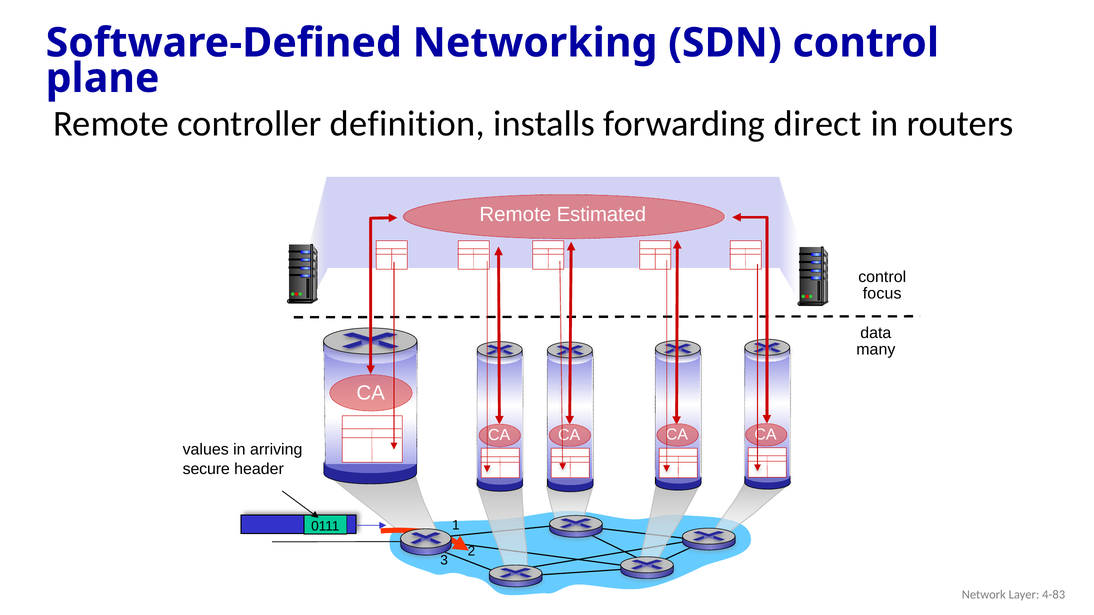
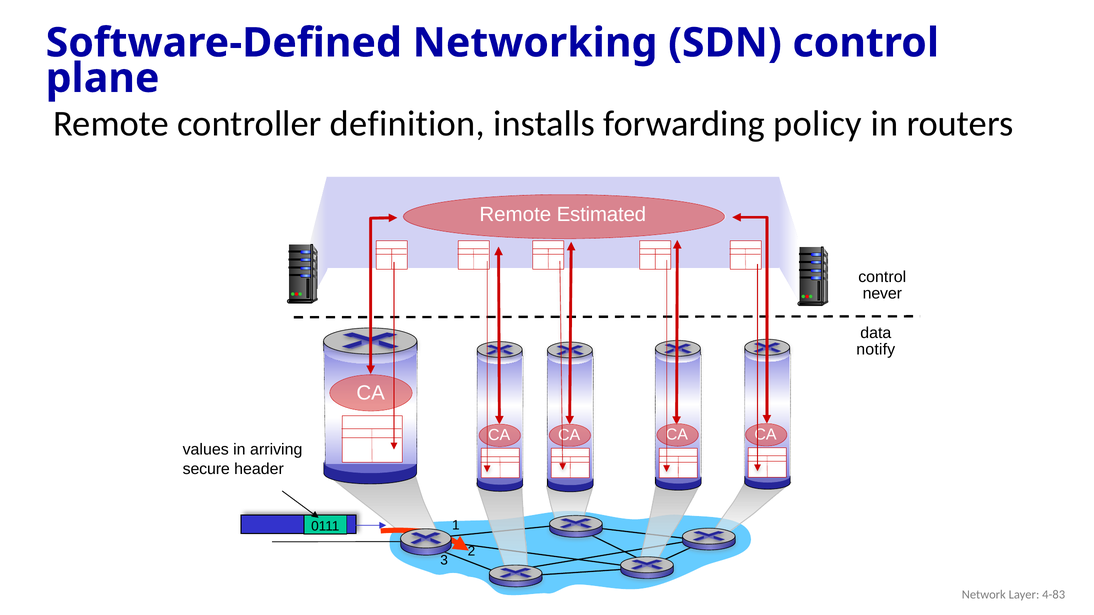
direct: direct -> policy
focus: focus -> never
many: many -> notify
